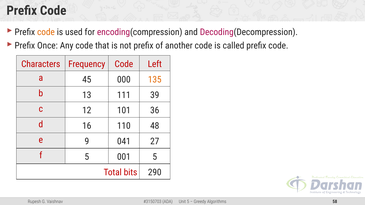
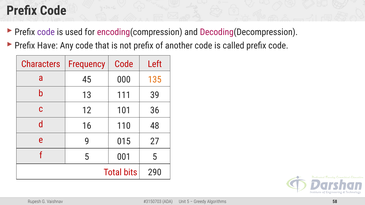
code at (46, 32) colour: orange -> purple
Once: Once -> Have
041: 041 -> 015
